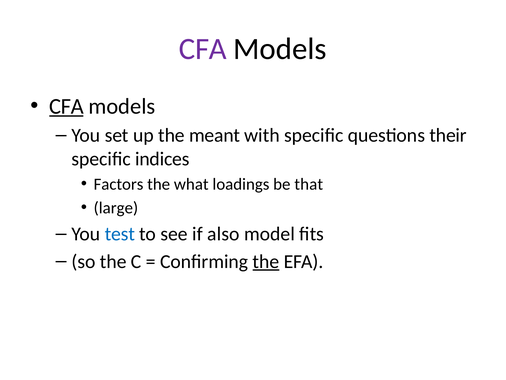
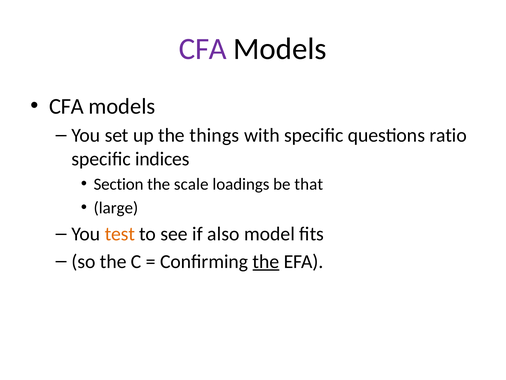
CFA at (66, 106) underline: present -> none
meant: meant -> things
their: their -> ratio
Factors: Factors -> Section
what: what -> scale
test colour: blue -> orange
